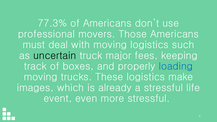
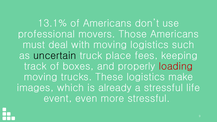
77.3%: 77.3% -> 13.1%
major: major -> place
loading colour: blue -> red
